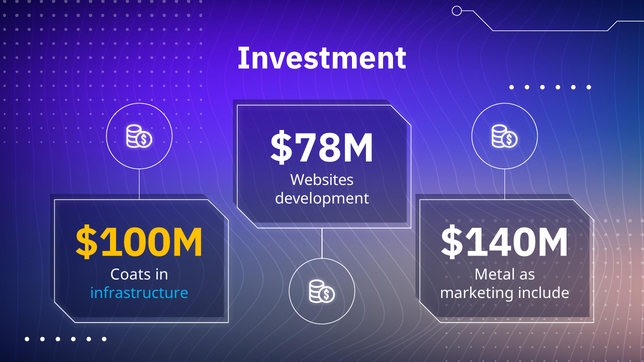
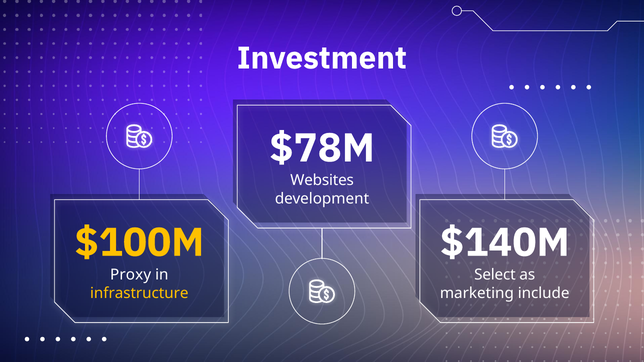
Coats: Coats -> Proxy
Metal: Metal -> Select
infrastructure colour: light blue -> yellow
